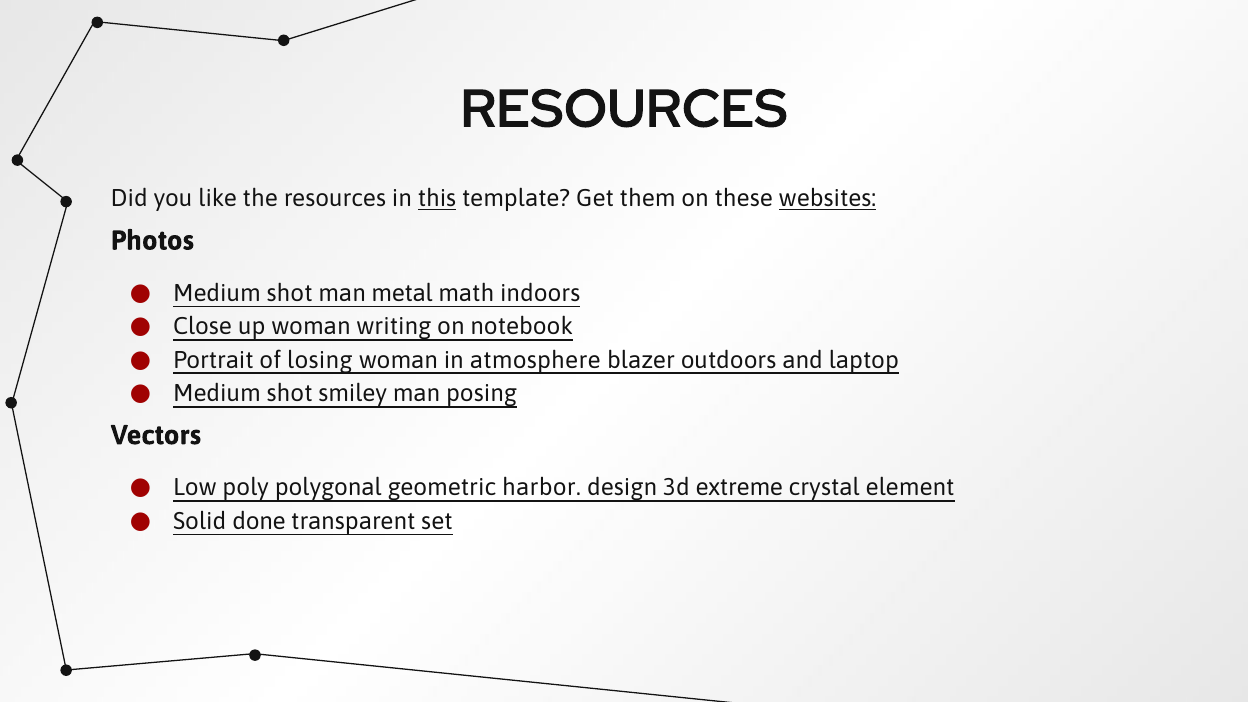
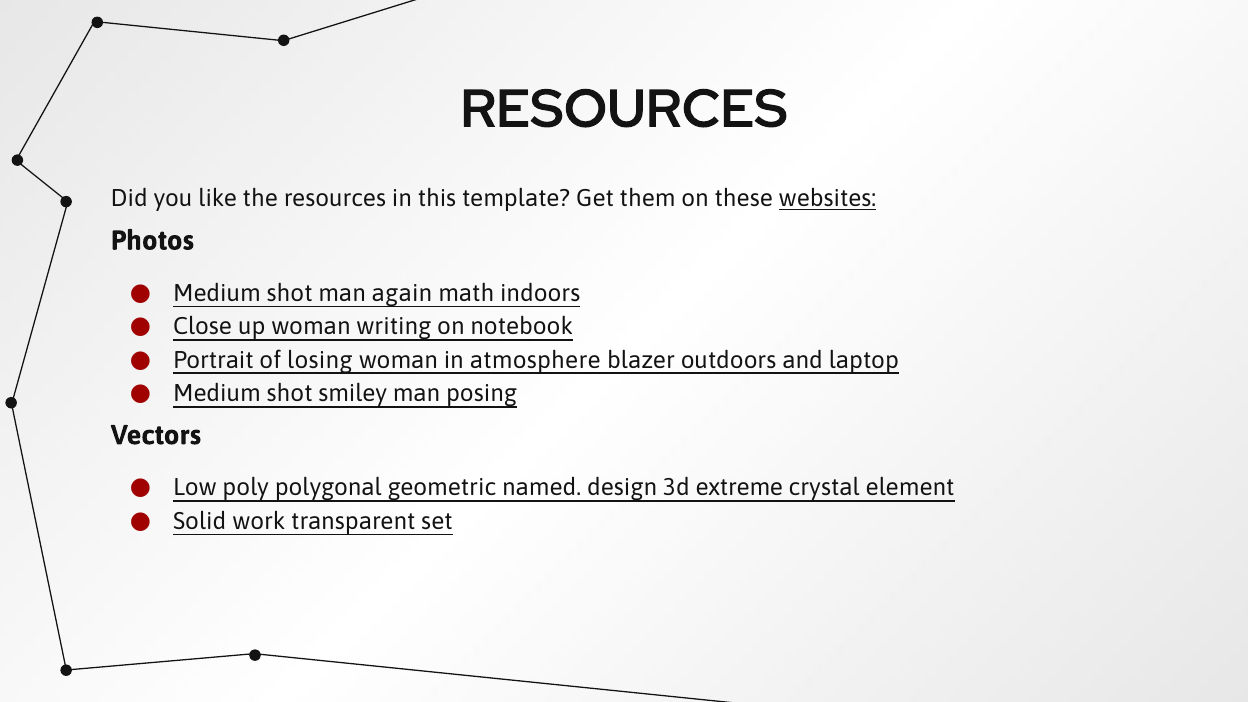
this underline: present -> none
metal: metal -> again
harbor: harbor -> named
done: done -> work
